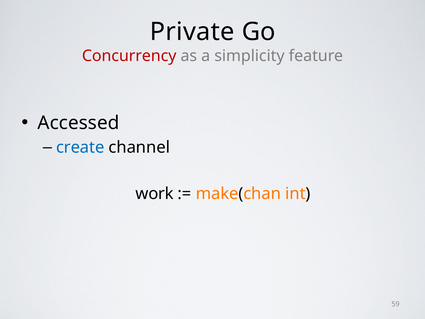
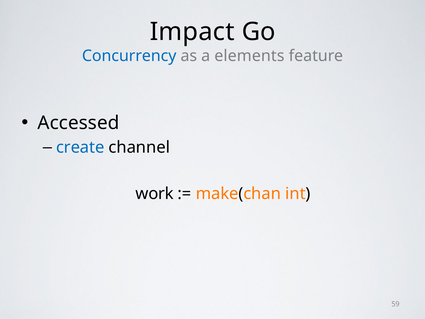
Private: Private -> Impact
Concurrency colour: red -> blue
simplicity: simplicity -> elements
